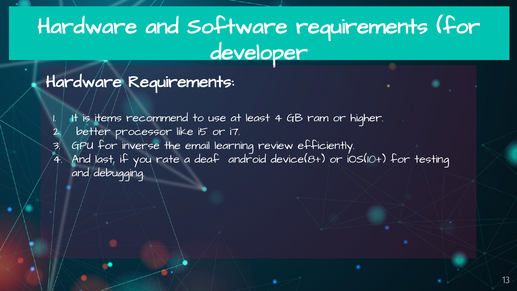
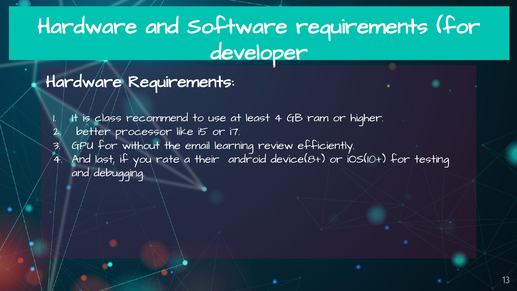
items: items -> class
inverse: inverse -> without
deaf: deaf -> their
